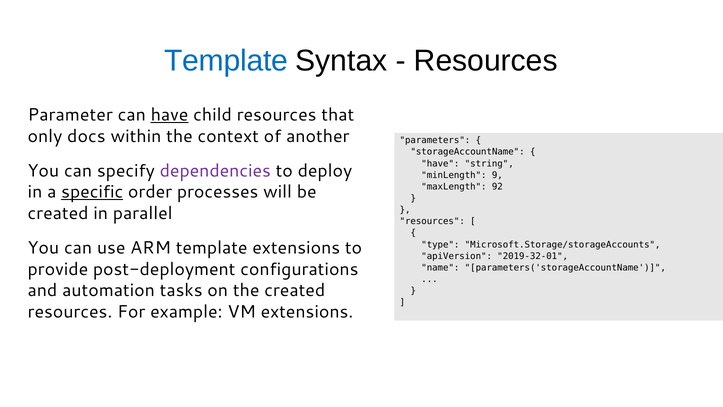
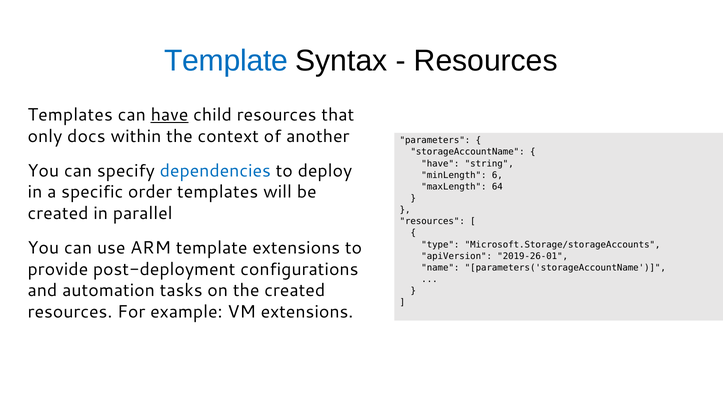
Parameter at (70, 115): Parameter -> Templates
dependencies colour: purple -> blue
9: 9 -> 6
92: 92 -> 64
specific underline: present -> none
order processes: processes -> templates
2019-32-01: 2019-32-01 -> 2019-26-01
